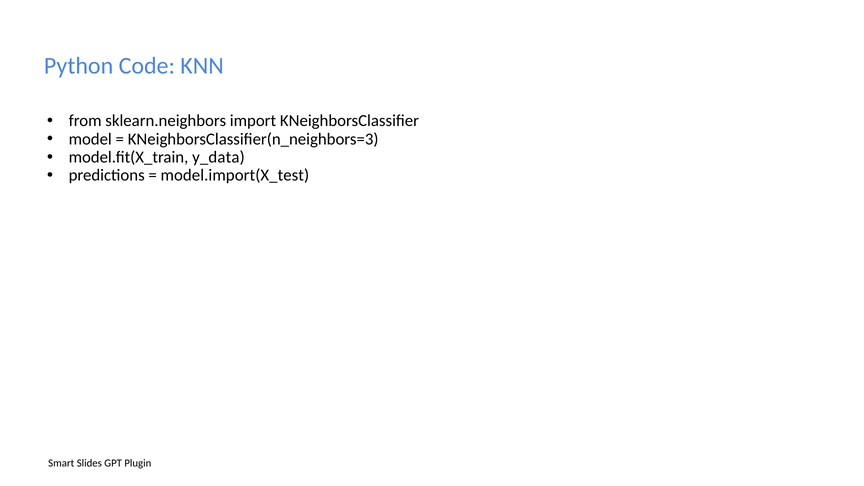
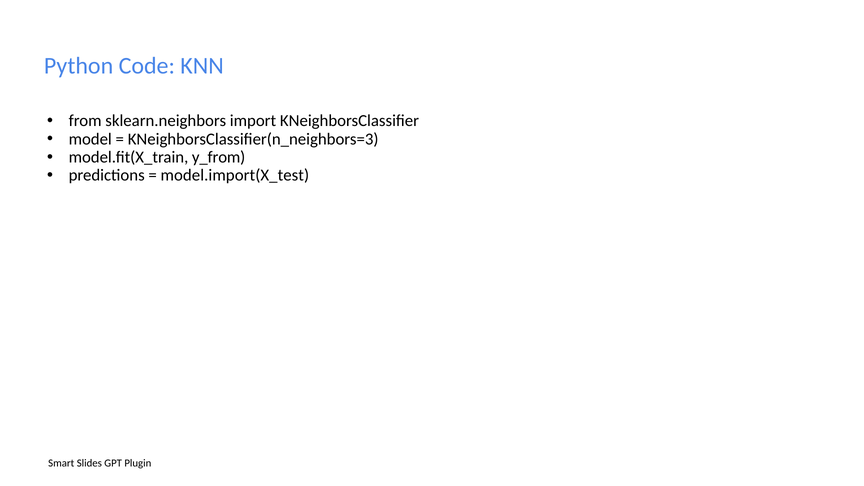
y_data: y_data -> y_from
